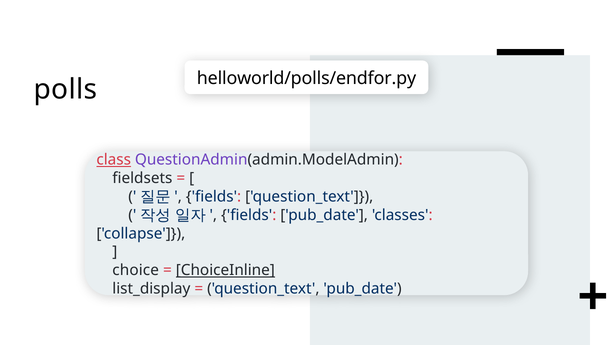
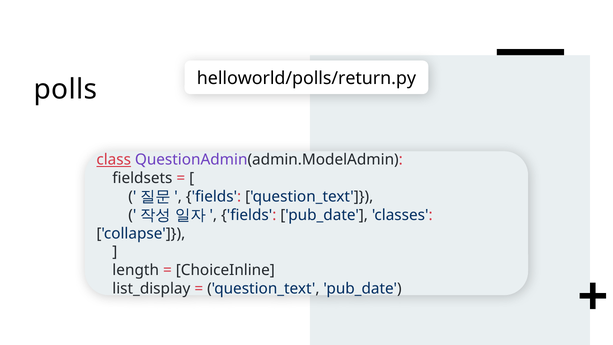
helloworld/polls/endfor.py: helloworld/polls/endfor.py -> helloworld/polls/return.py
choice: choice -> length
ChoiceInline underline: present -> none
